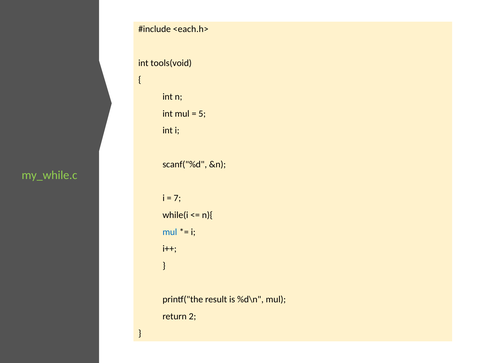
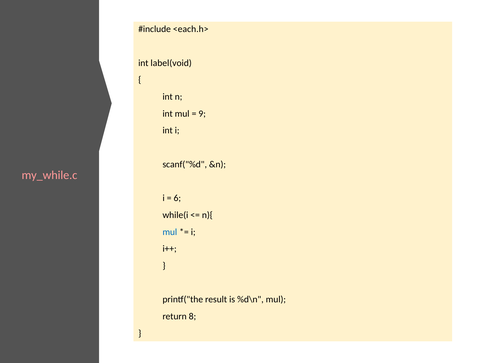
tools(void: tools(void -> label(void
5: 5 -> 9
my_while.c colour: light green -> pink
7: 7 -> 6
2: 2 -> 8
